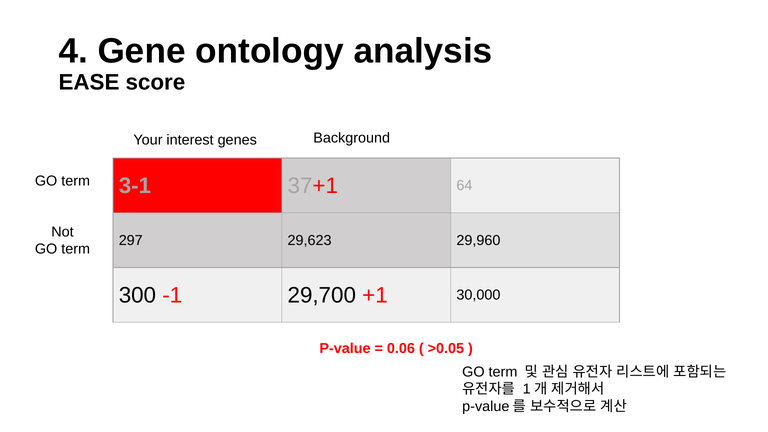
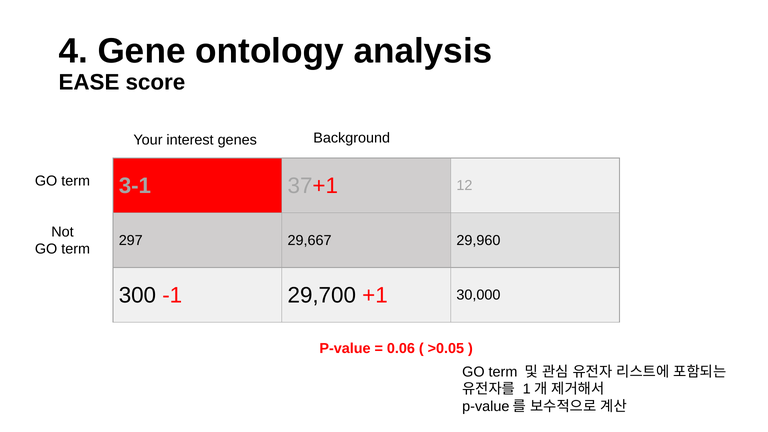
64: 64 -> 12
29,623: 29,623 -> 29,667
